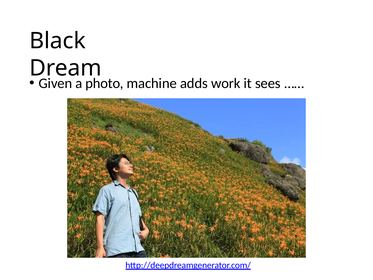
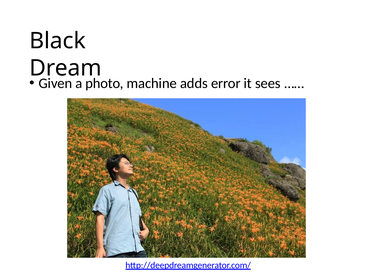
work: work -> error
